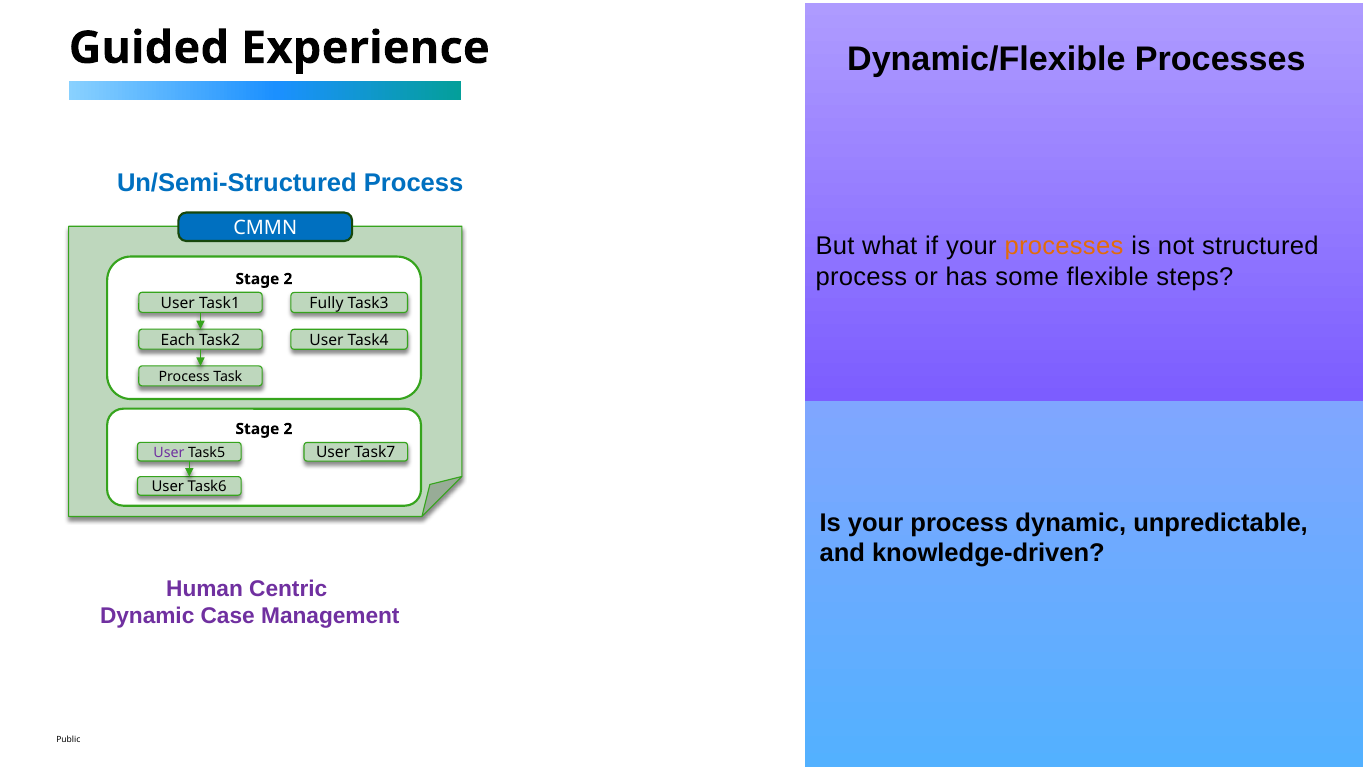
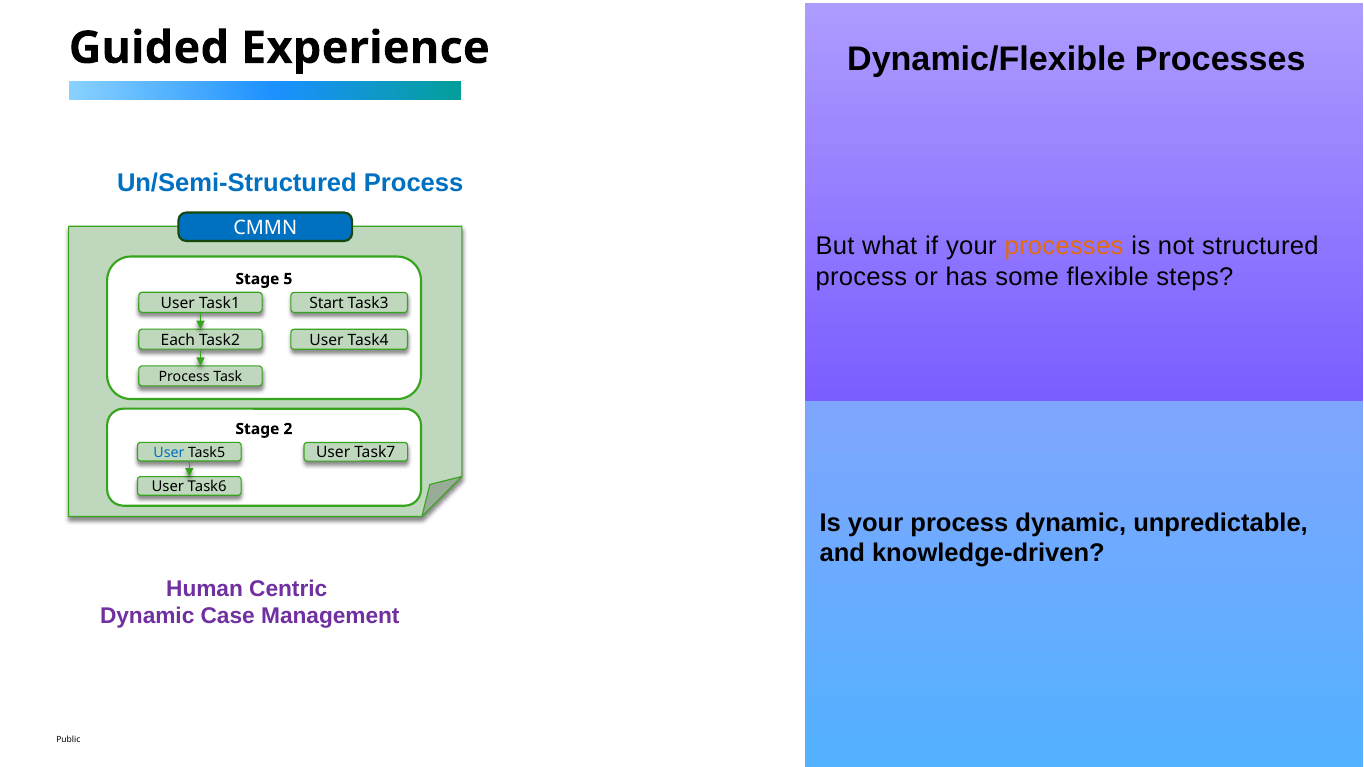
2 at (288, 279): 2 -> 5
Fully: Fully -> Start
User at (169, 453) colour: purple -> blue
